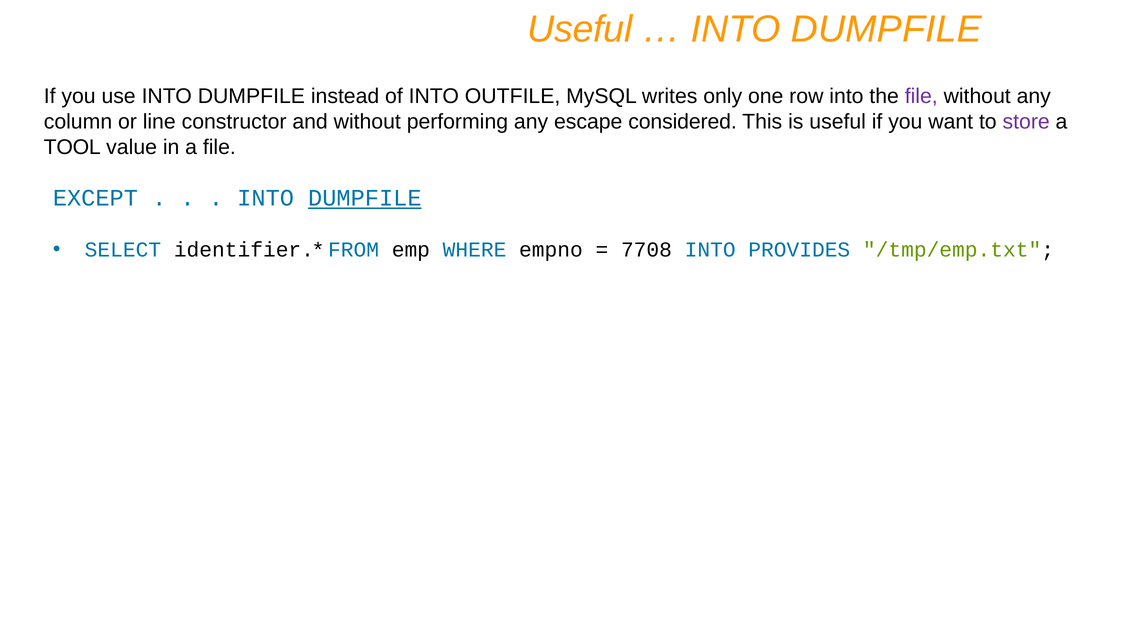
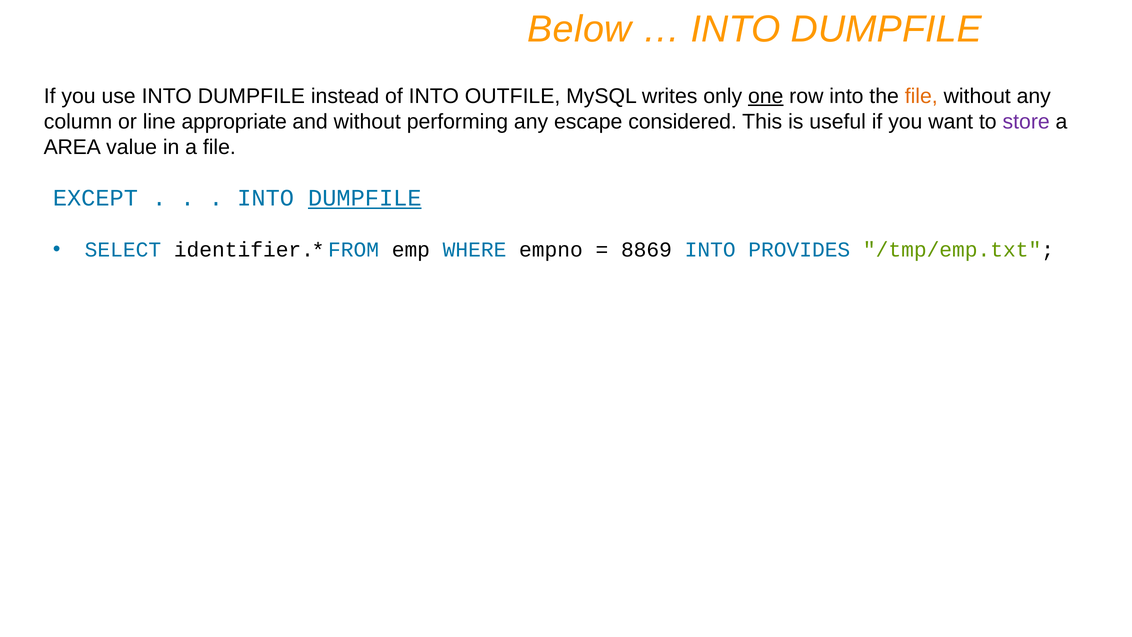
Useful at (580, 29): Useful -> Below
one underline: none -> present
file at (921, 96) colour: purple -> orange
constructor: constructor -> appropriate
TOOL: TOOL -> AREA
7708: 7708 -> 8869
